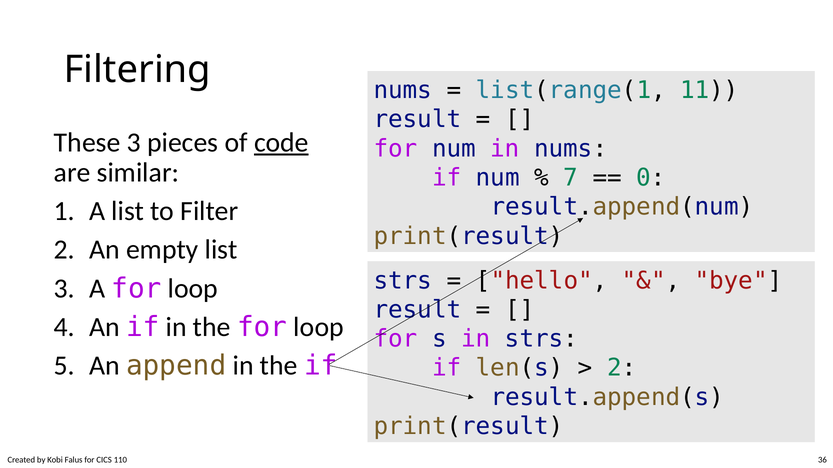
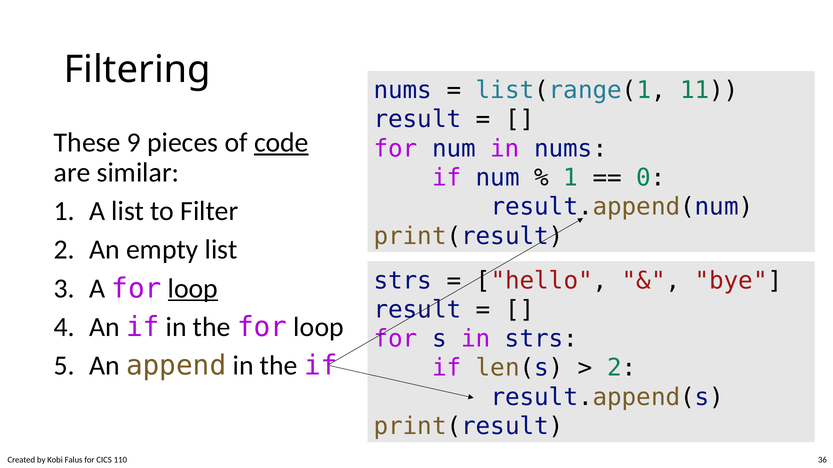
These 3: 3 -> 9
7 at (571, 178): 7 -> 1
loop at (193, 289) underline: none -> present
